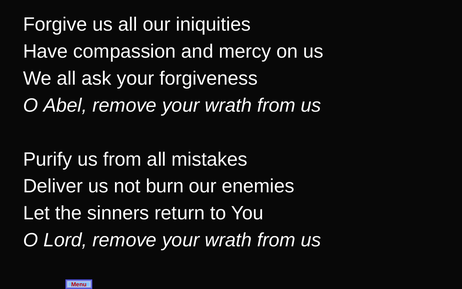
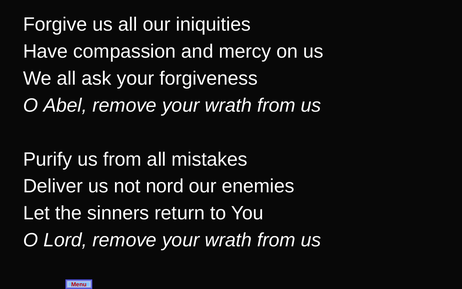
burn: burn -> nord
